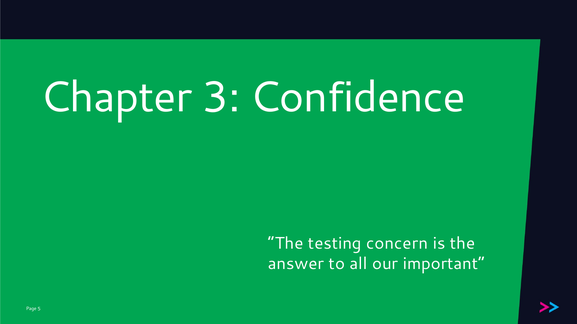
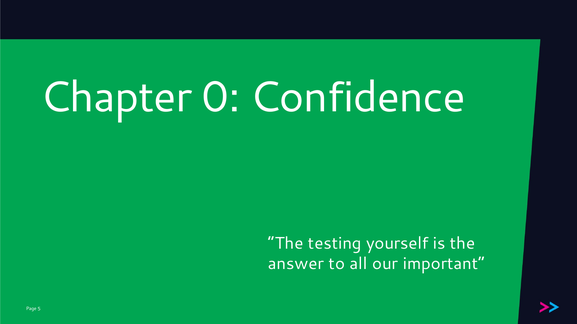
3: 3 -> 0
concern: concern -> yourself
